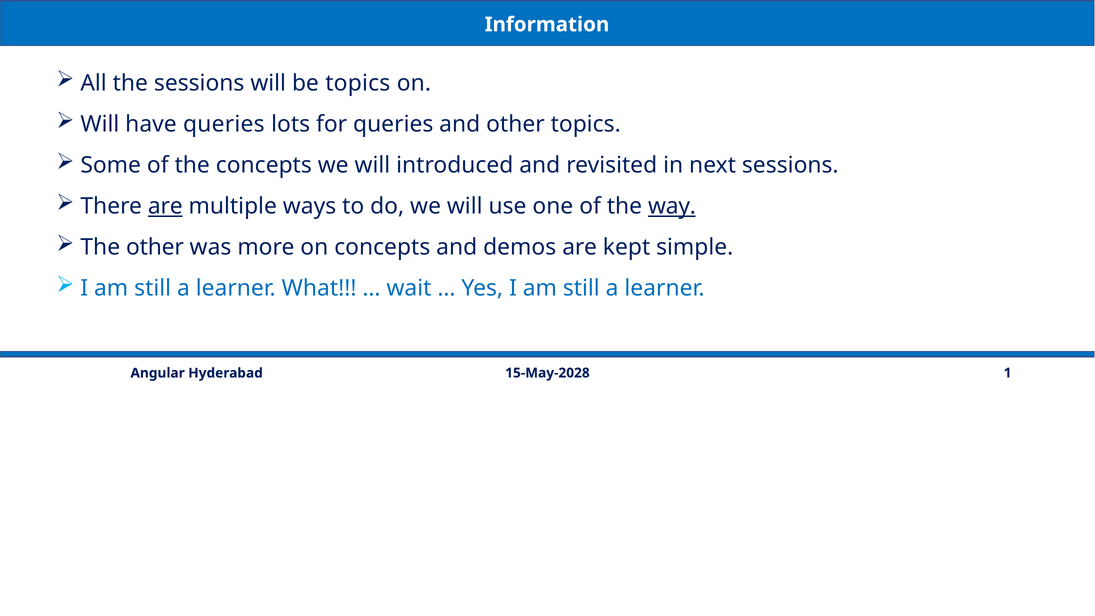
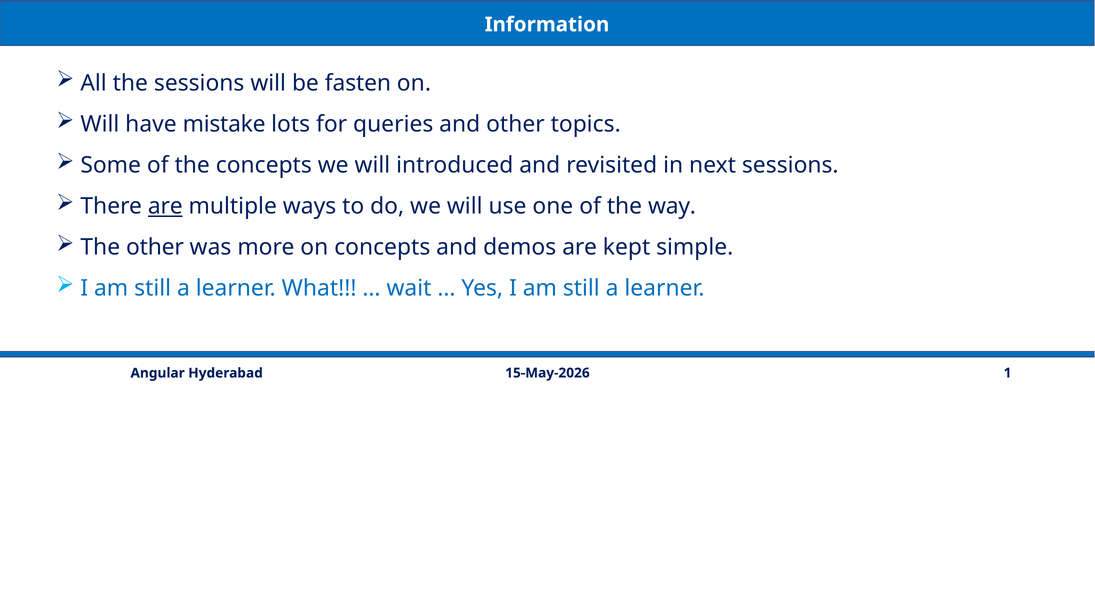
be topics: topics -> fasten
have queries: queries -> mistake
way underline: present -> none
15-May-2028: 15-May-2028 -> 15-May-2026
